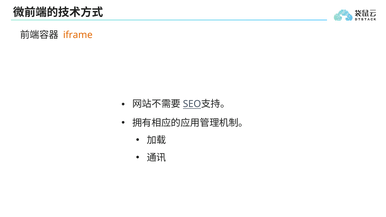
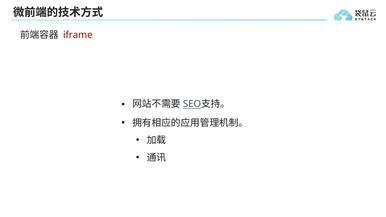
iframe colour: orange -> red
